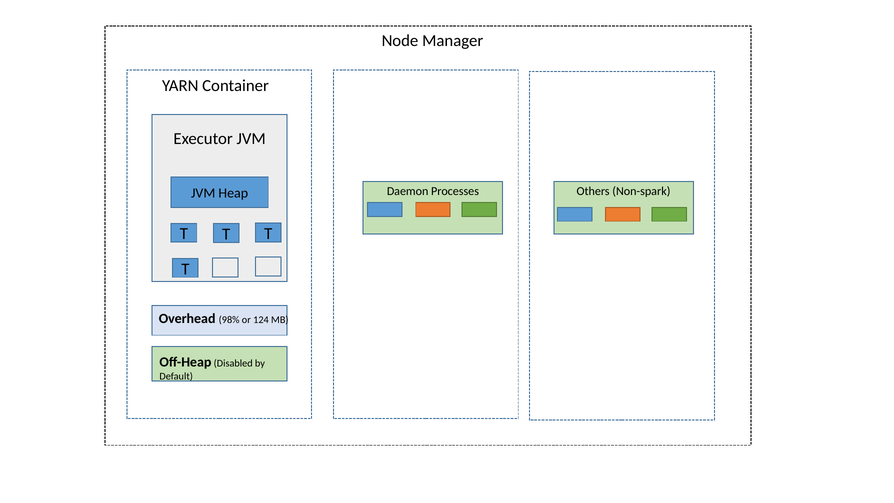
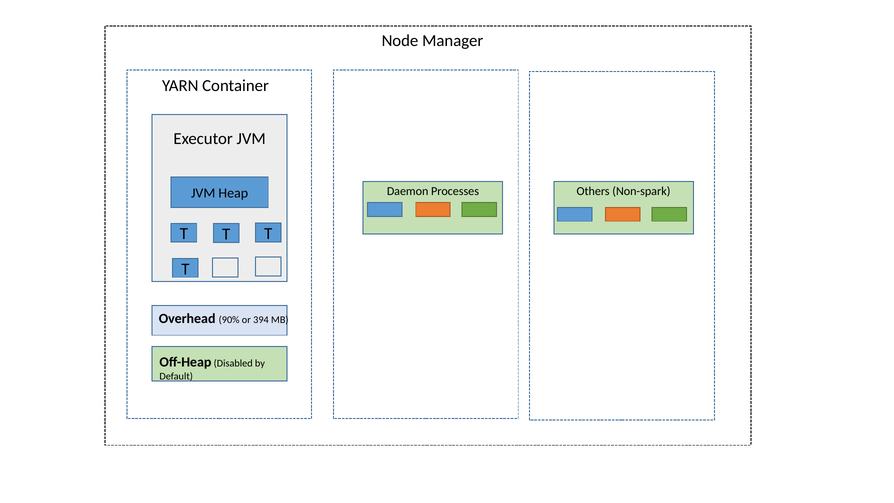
98%: 98% -> 90%
124: 124 -> 394
